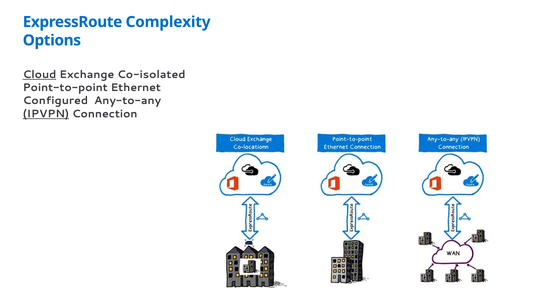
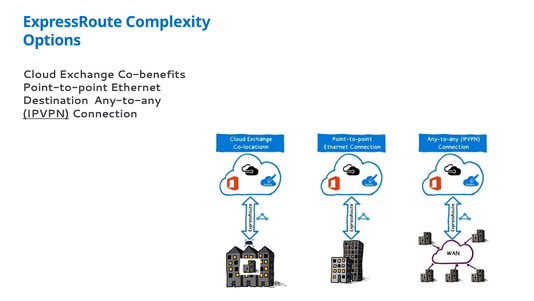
Cloud underline: present -> none
Co-isolated: Co-isolated -> Co-benefits
Configured: Configured -> Destination
